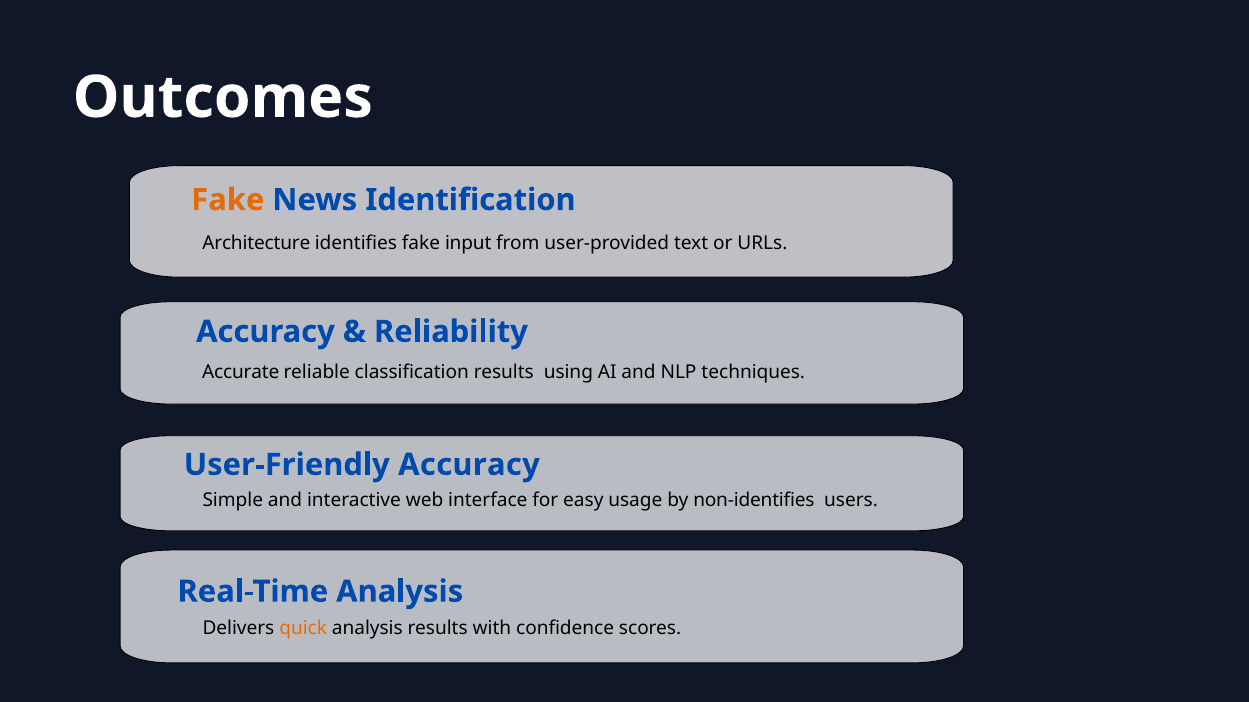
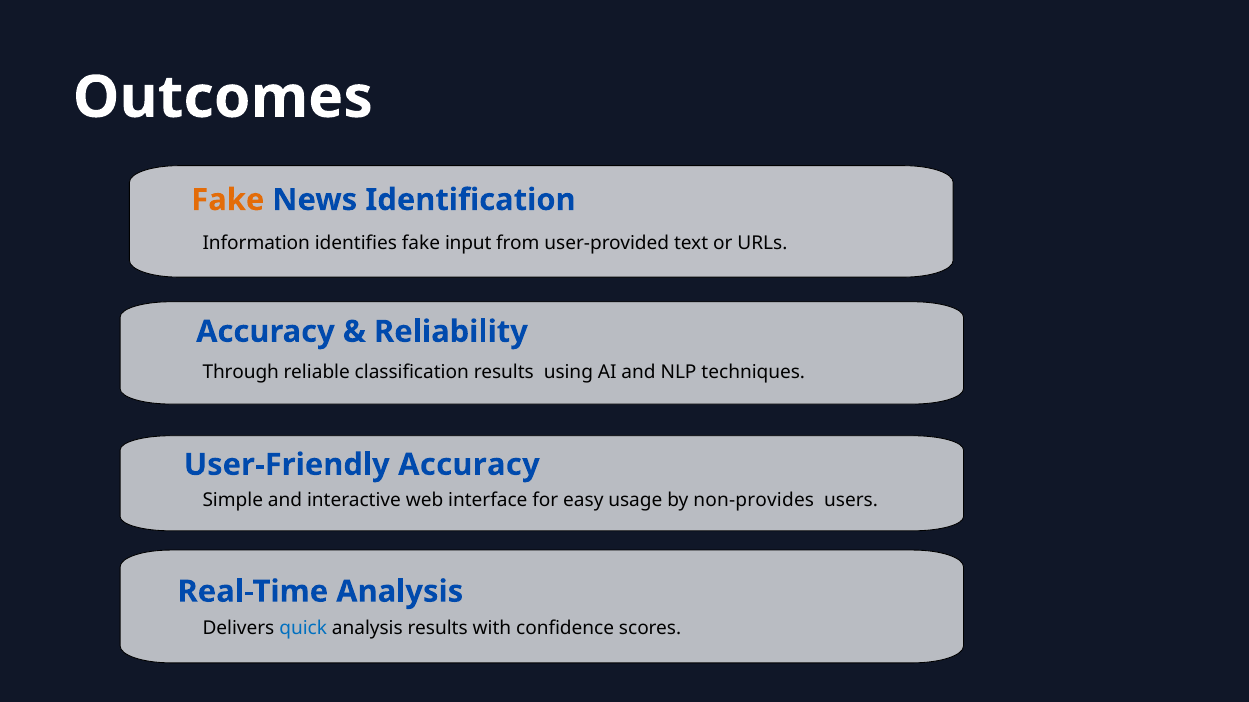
Architecture: Architecture -> Information
Accurate: Accurate -> Through
non-identifies: non-identifies -> non-provides
quick colour: orange -> blue
